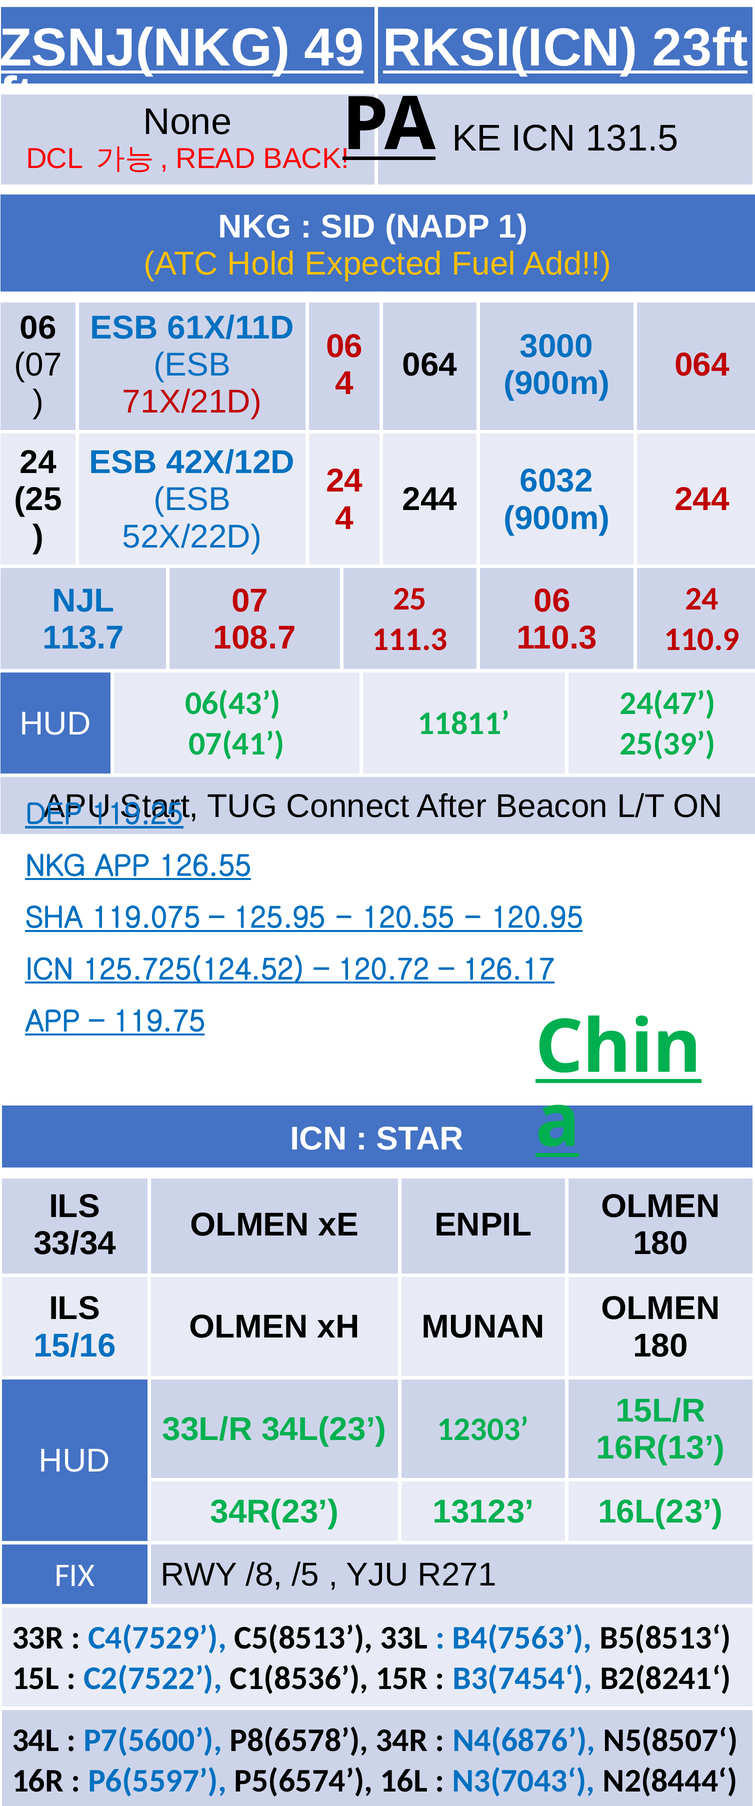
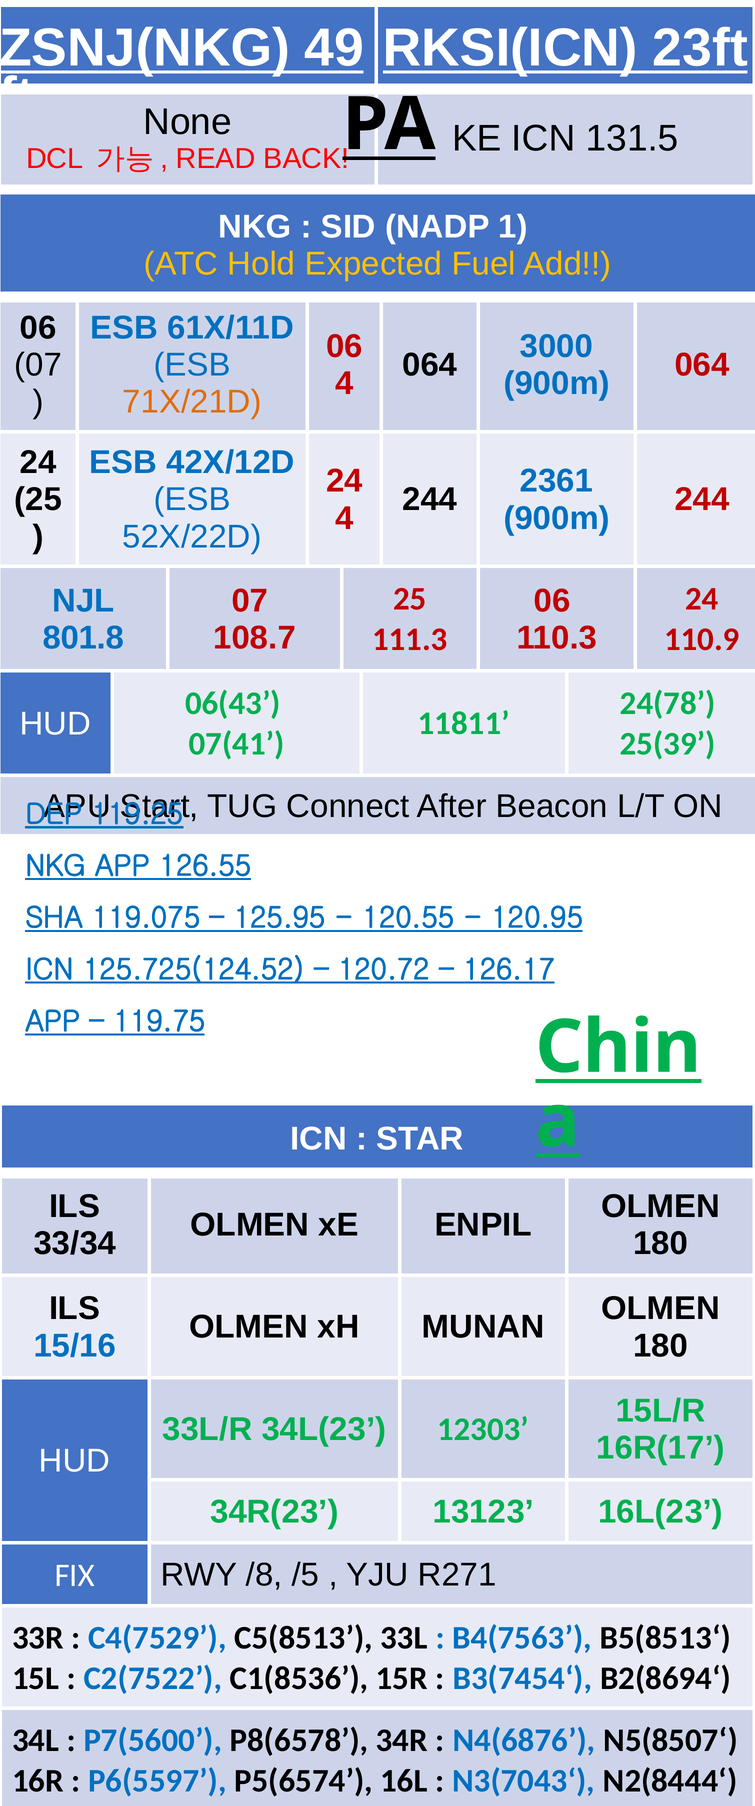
71X/21D colour: red -> orange
6032: 6032 -> 2361
113.7: 113.7 -> 801.8
24(47: 24(47 -> 24(78
16R(13: 16R(13 -> 16R(17
B2(8241‘: B2(8241‘ -> B2(8694‘
